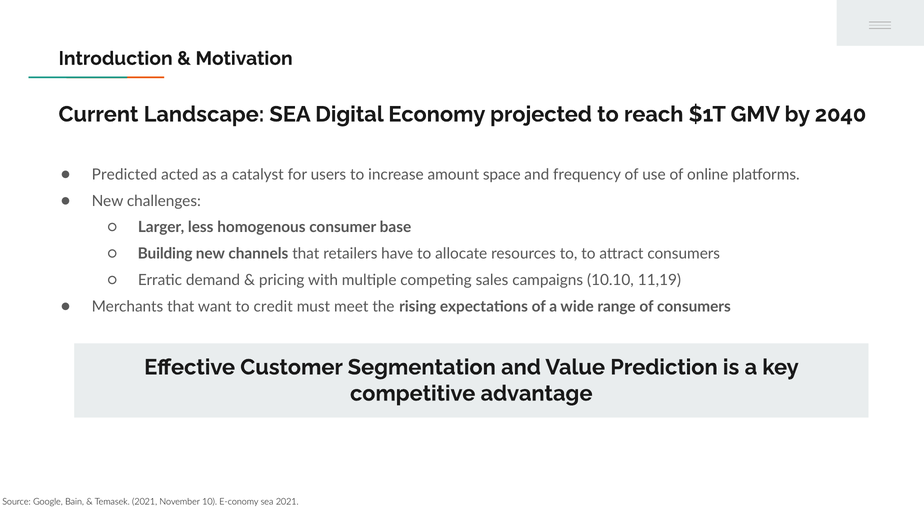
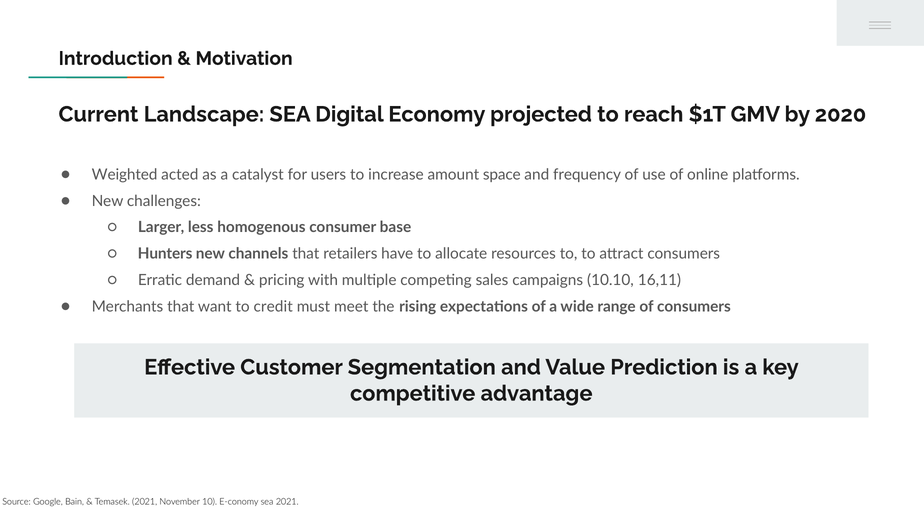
2040: 2040 -> 2020
Predicted: Predicted -> Weighted
Building: Building -> Hunters
11,19: 11,19 -> 16,11
